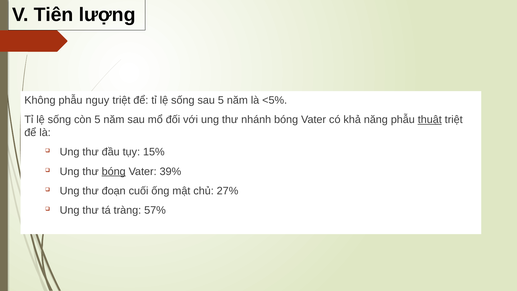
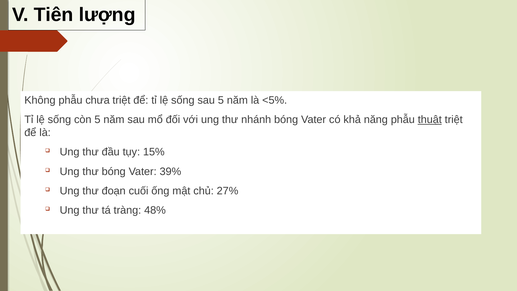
nguy: nguy -> chưa
bóng at (114, 171) underline: present -> none
57%: 57% -> 48%
